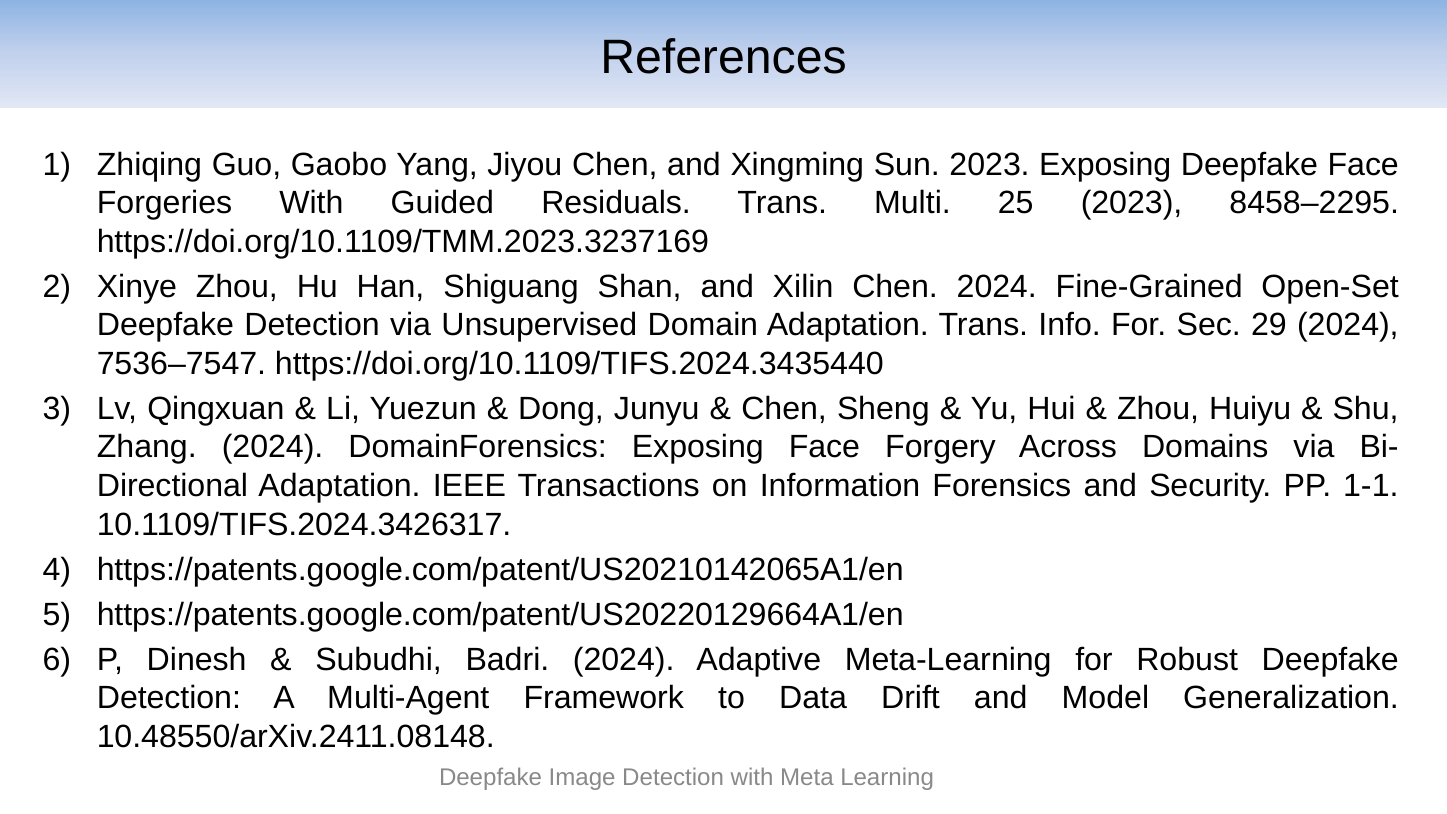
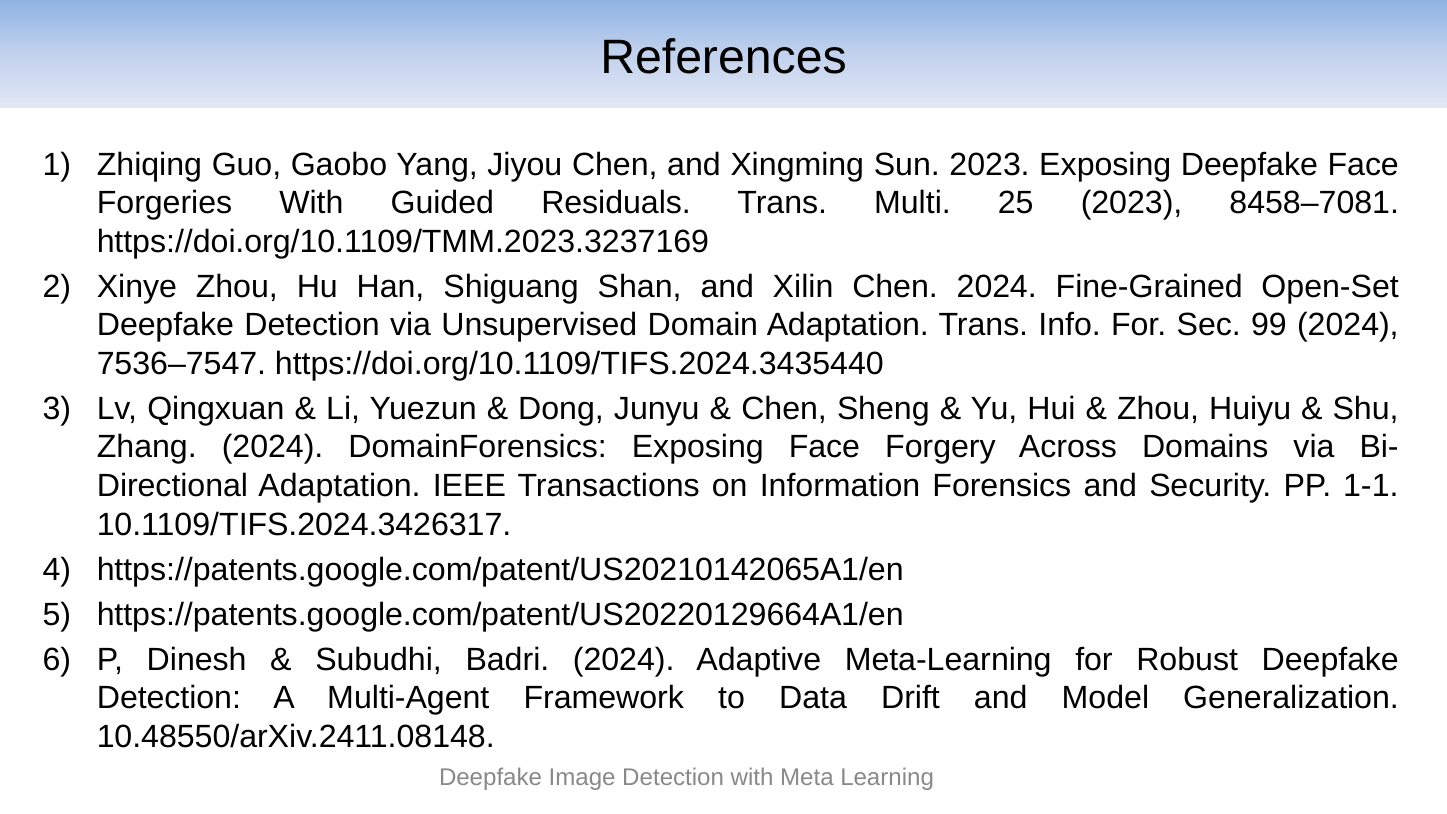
8458–2295: 8458–2295 -> 8458–7081
29: 29 -> 99
